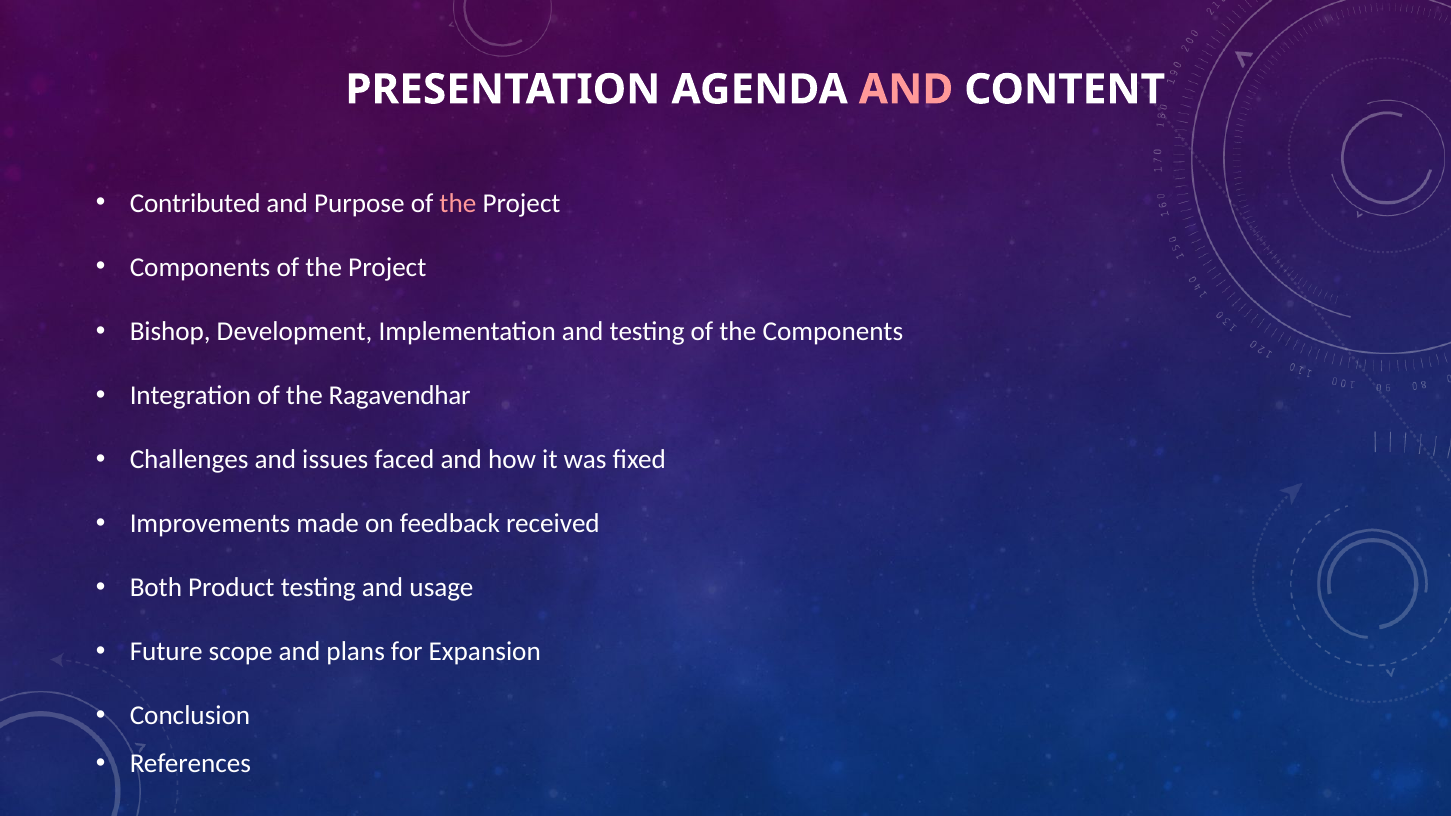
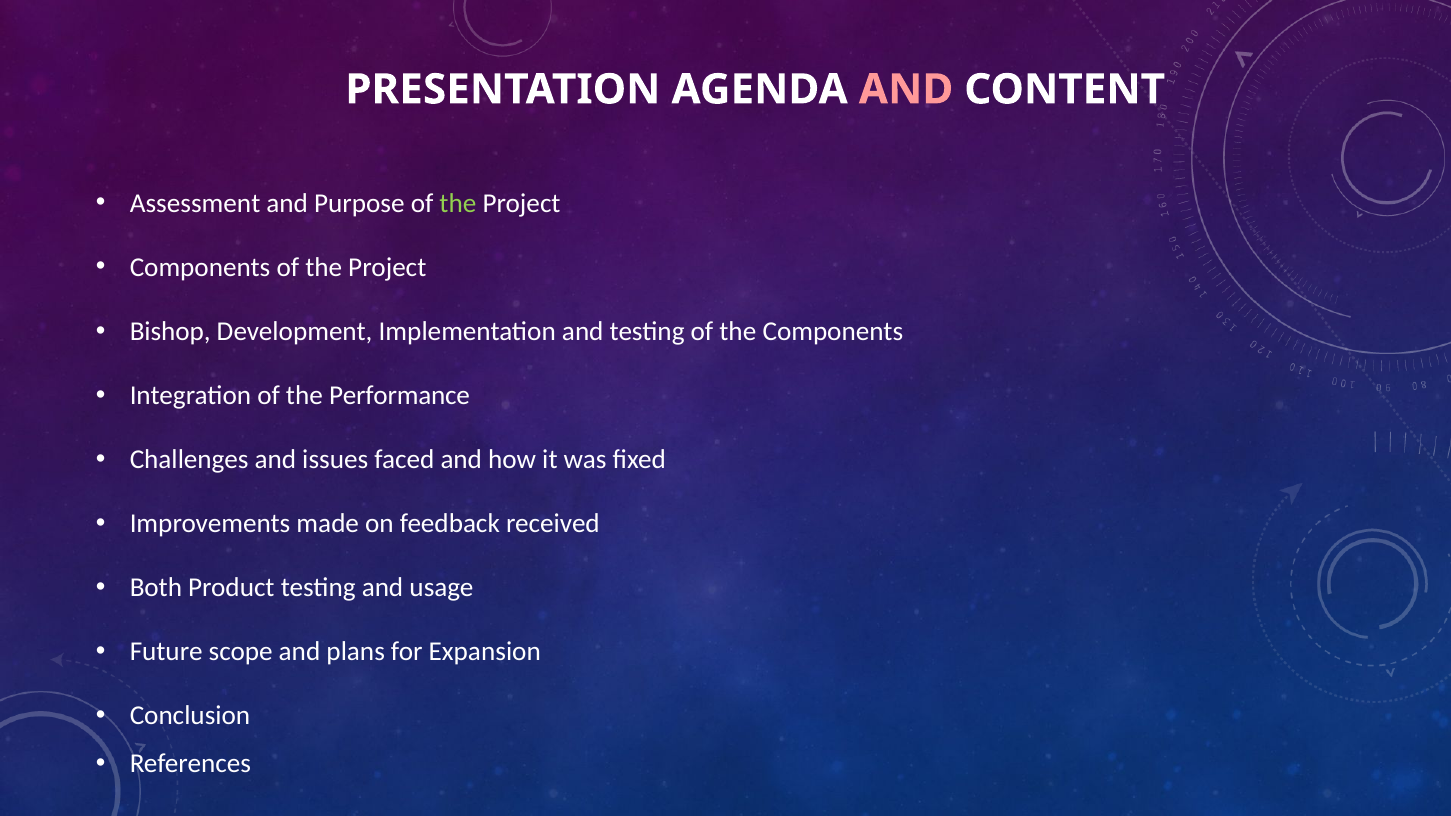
Contributed: Contributed -> Assessment
the at (458, 203) colour: pink -> light green
Ragavendhar: Ragavendhar -> Performance
